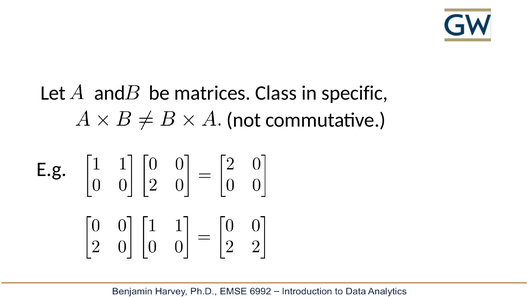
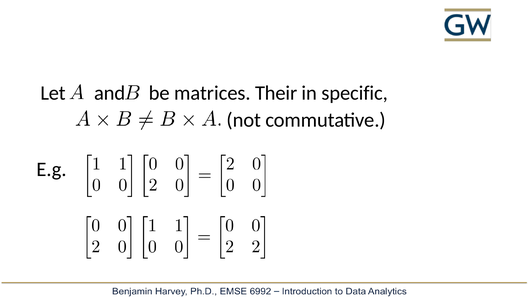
Class: Class -> Their
